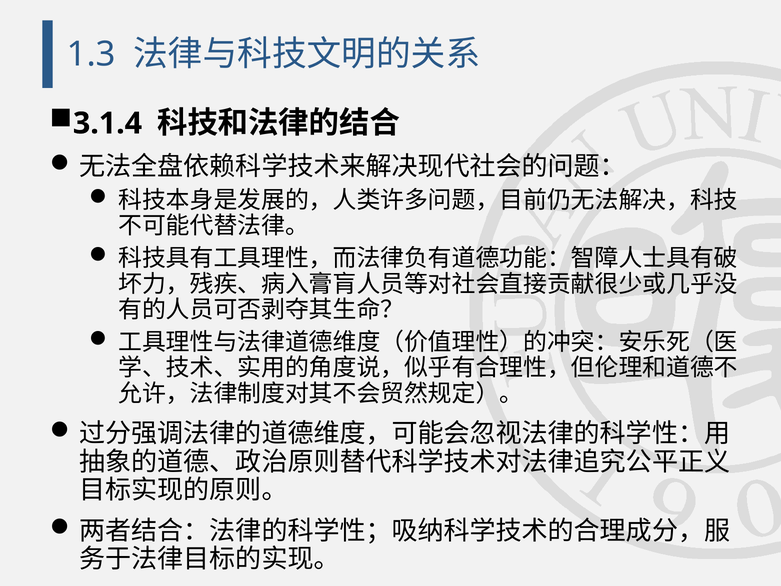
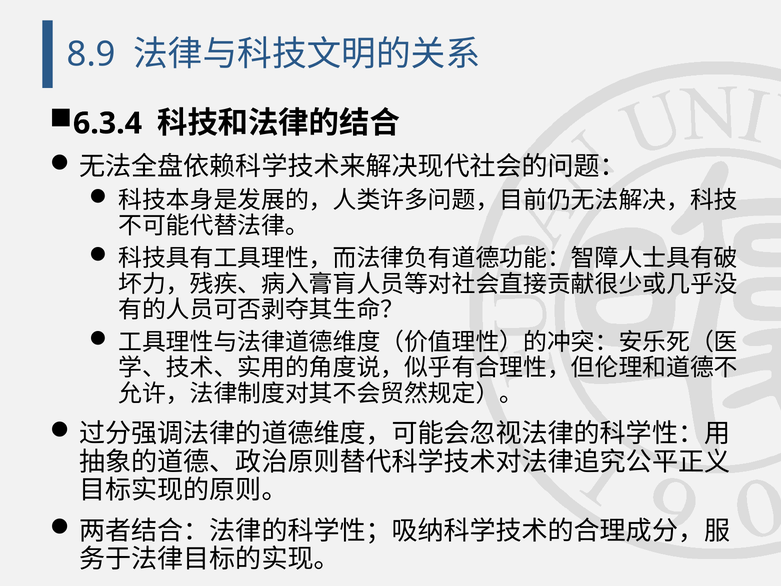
1.3: 1.3 -> 8.9
3.1.4: 3.1.4 -> 6.3.4
